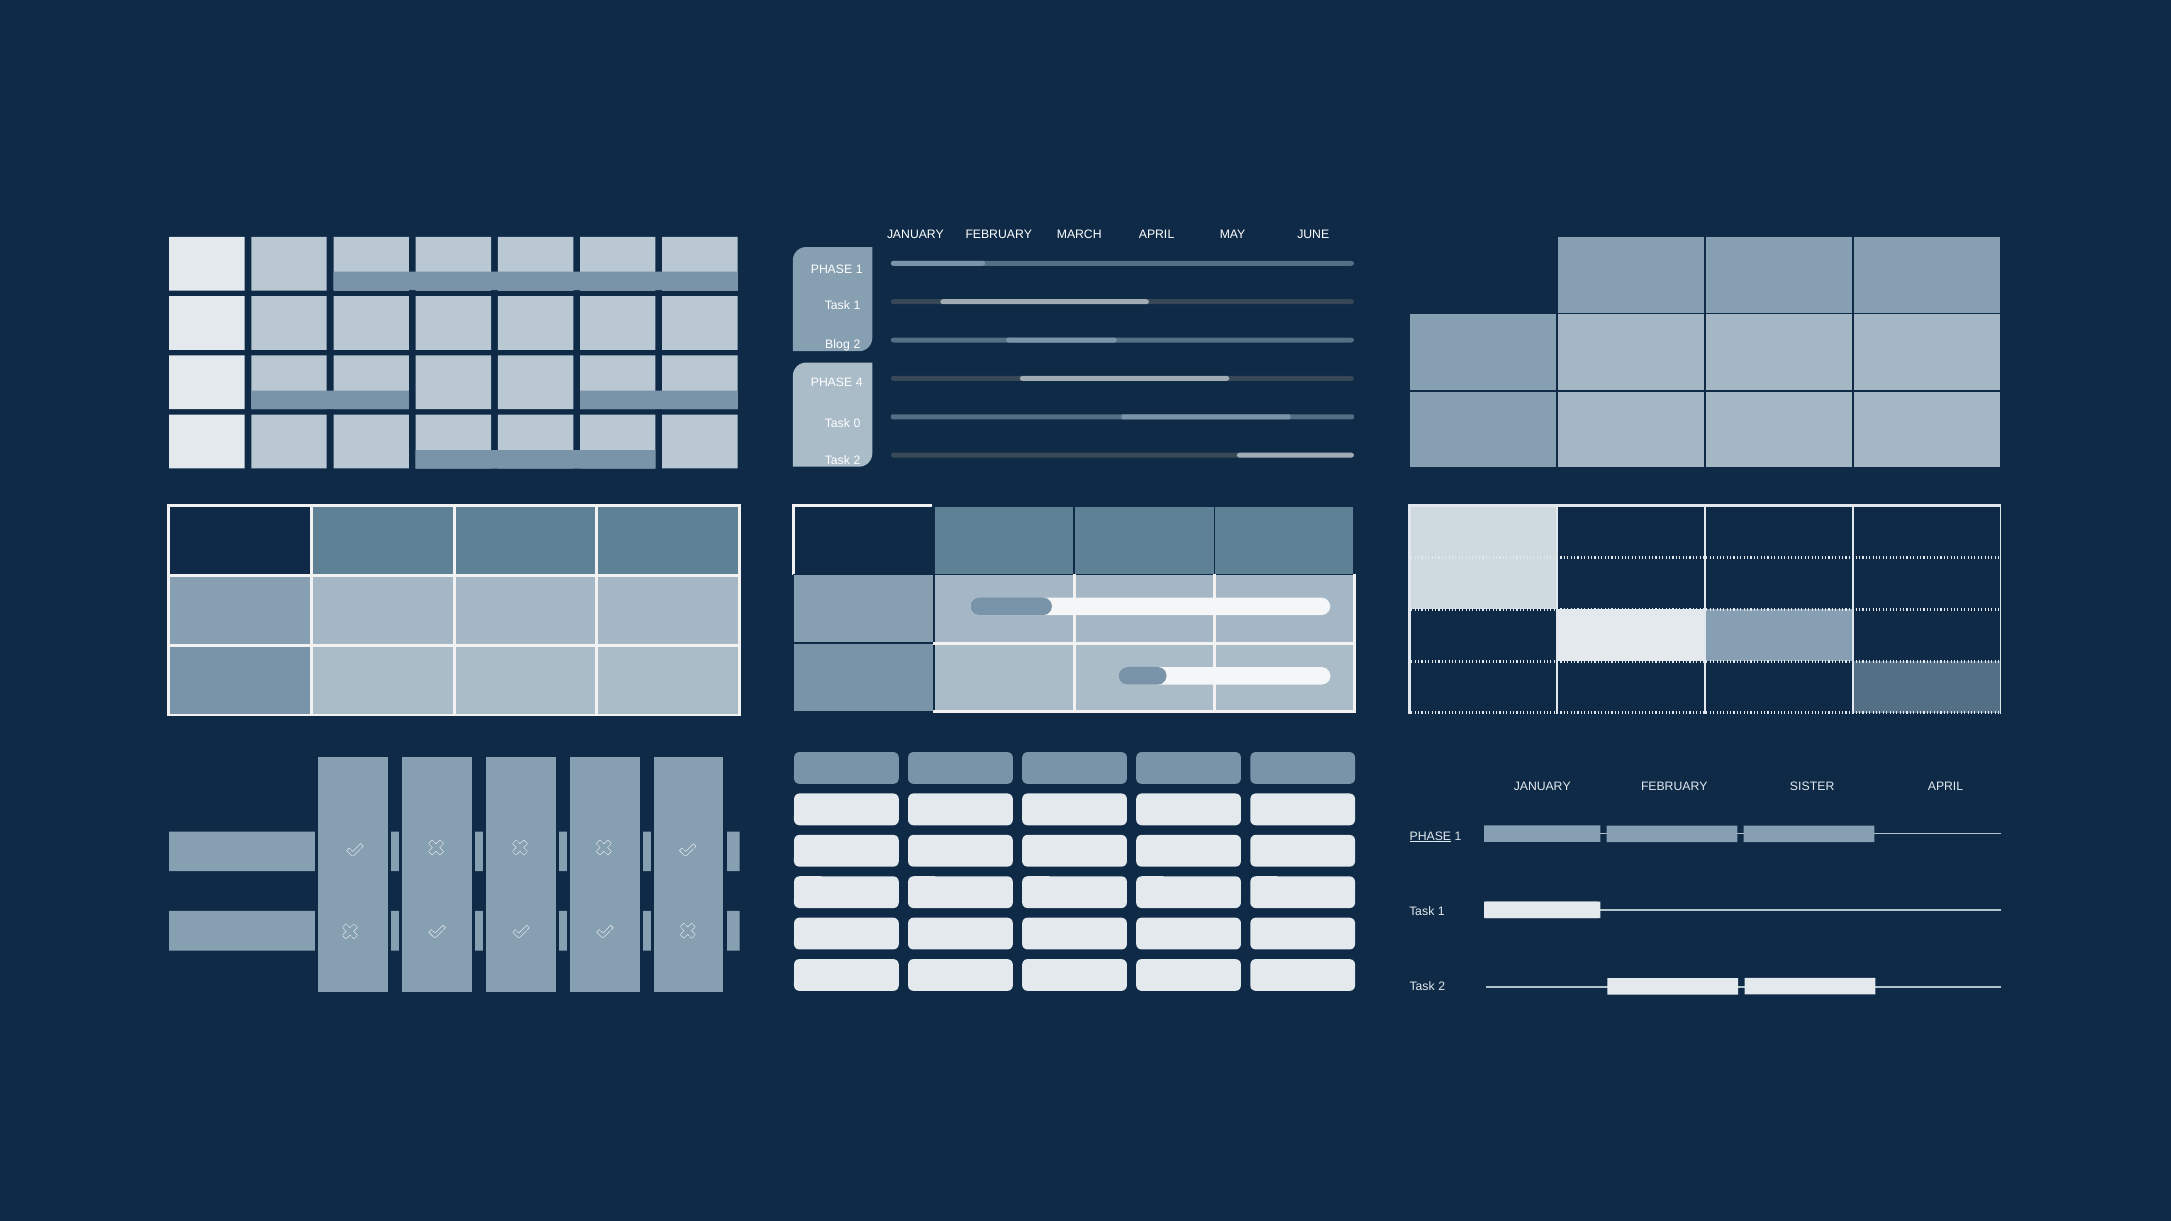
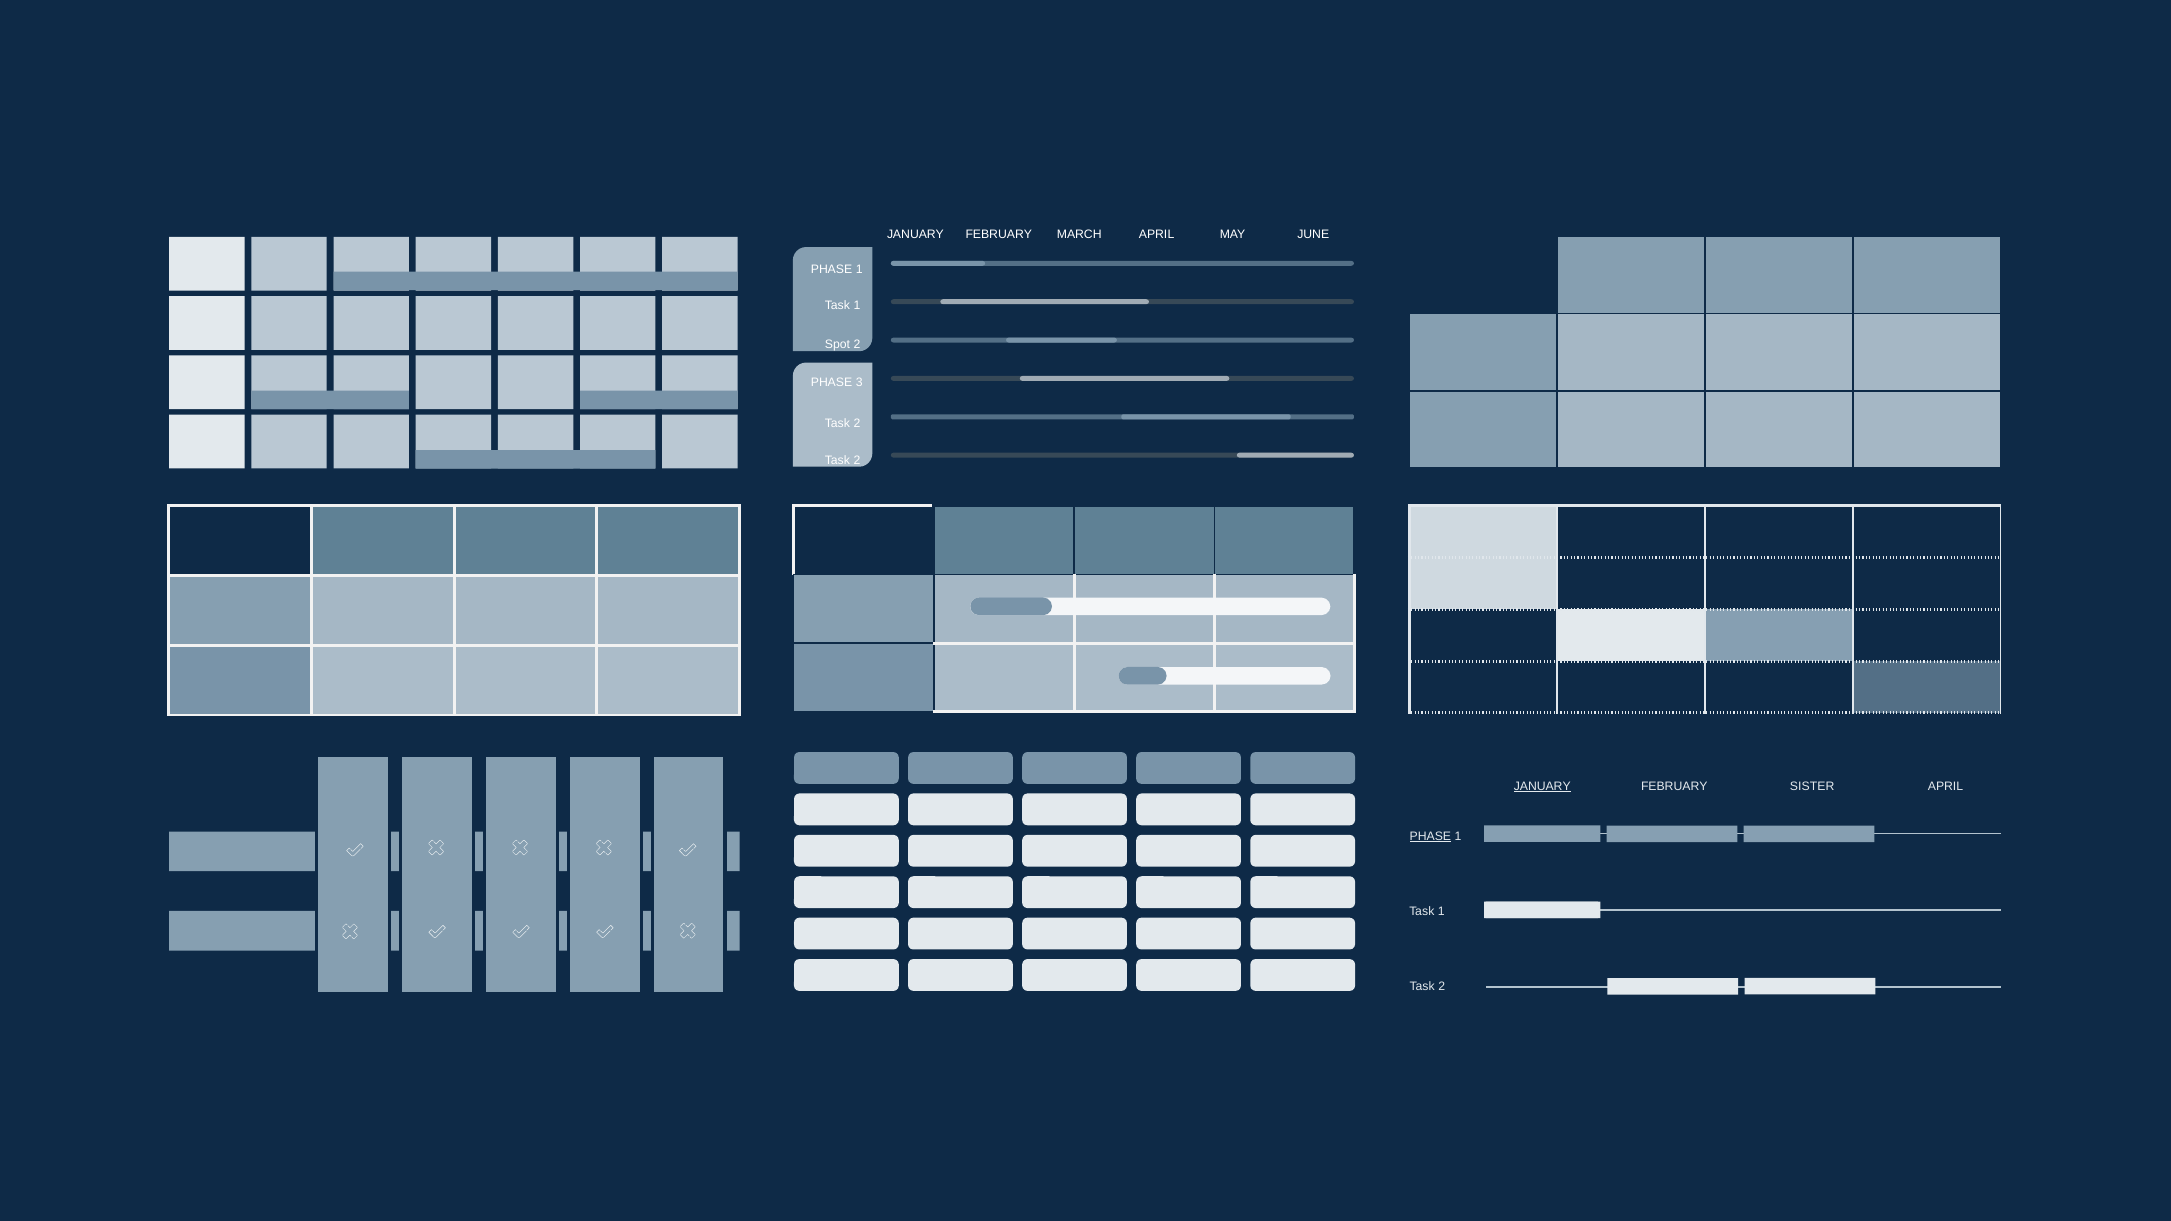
Blog: Blog -> Spot
4: 4 -> 3
0 at (857, 424): 0 -> 2
JANUARY at (1542, 786) underline: none -> present
